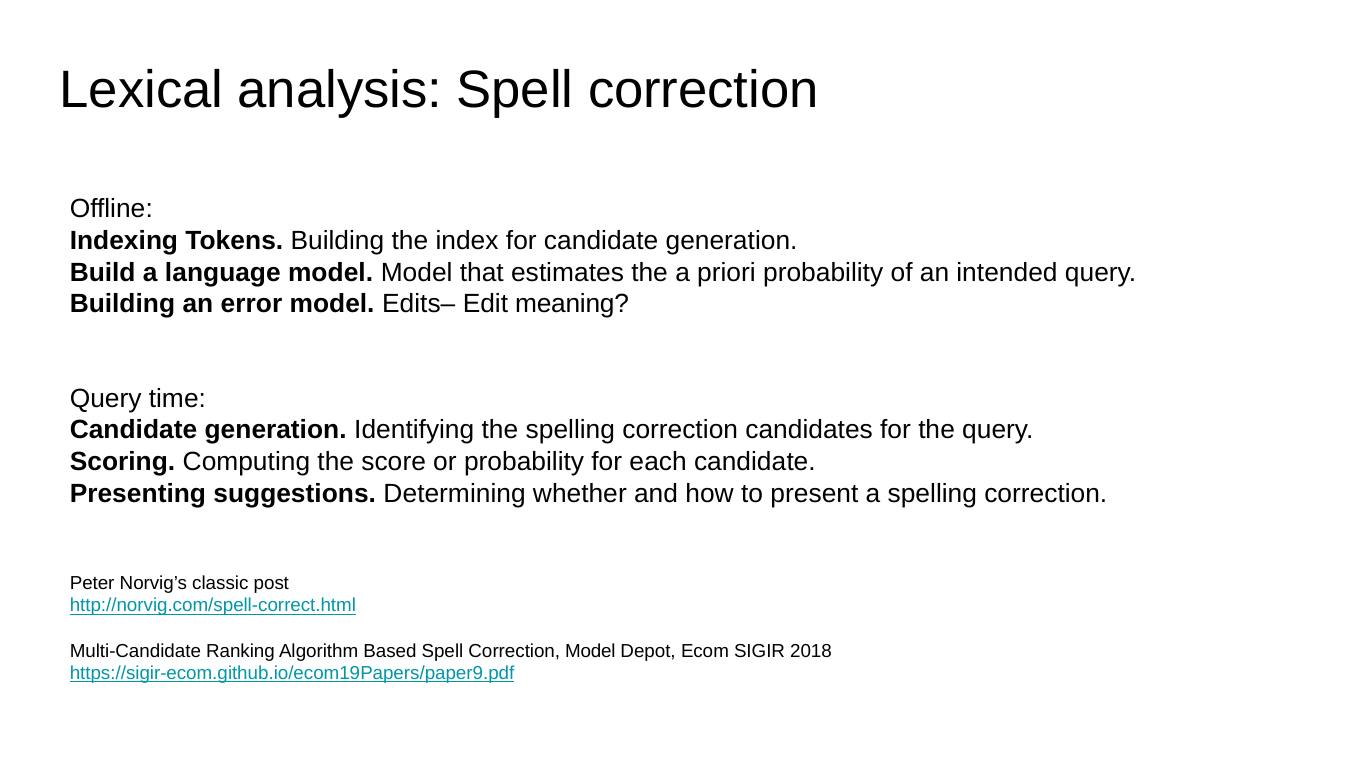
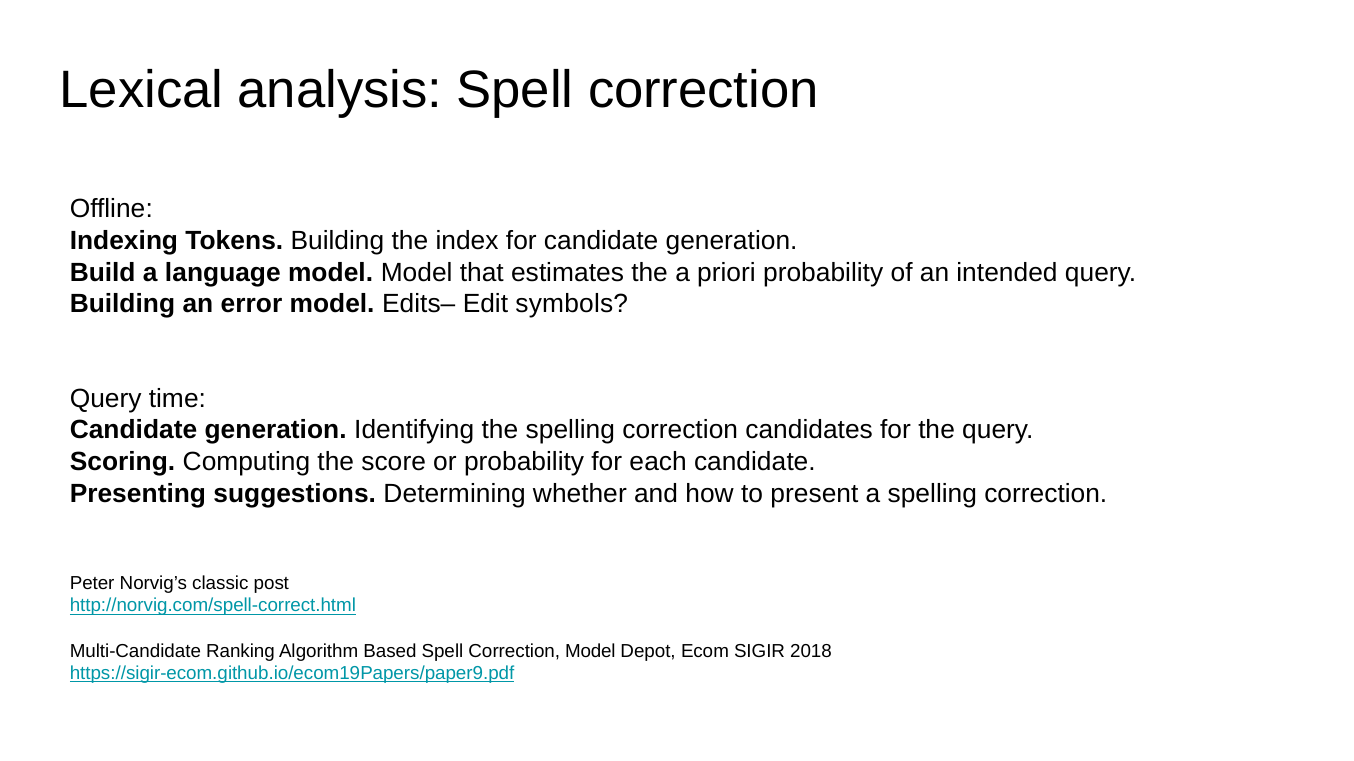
meaning: meaning -> symbols
